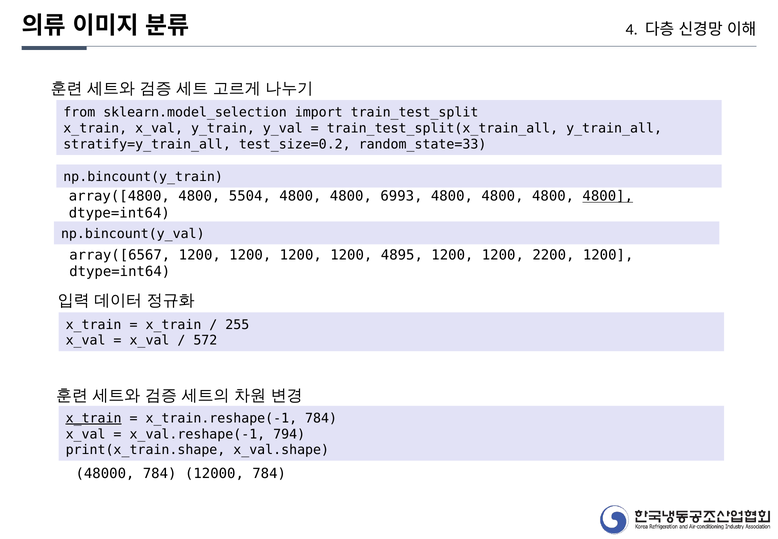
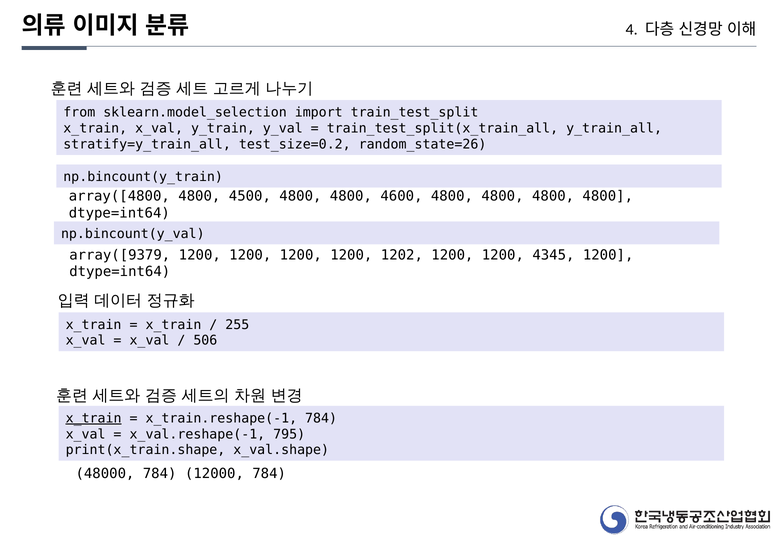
random_state=33: random_state=33 -> random_state=26
5504: 5504 -> 4500
6993: 6993 -> 4600
4800 at (608, 196) underline: present -> none
array([6567: array([6567 -> array([9379
4895: 4895 -> 1202
2200: 2200 -> 4345
572: 572 -> 506
794: 794 -> 795
